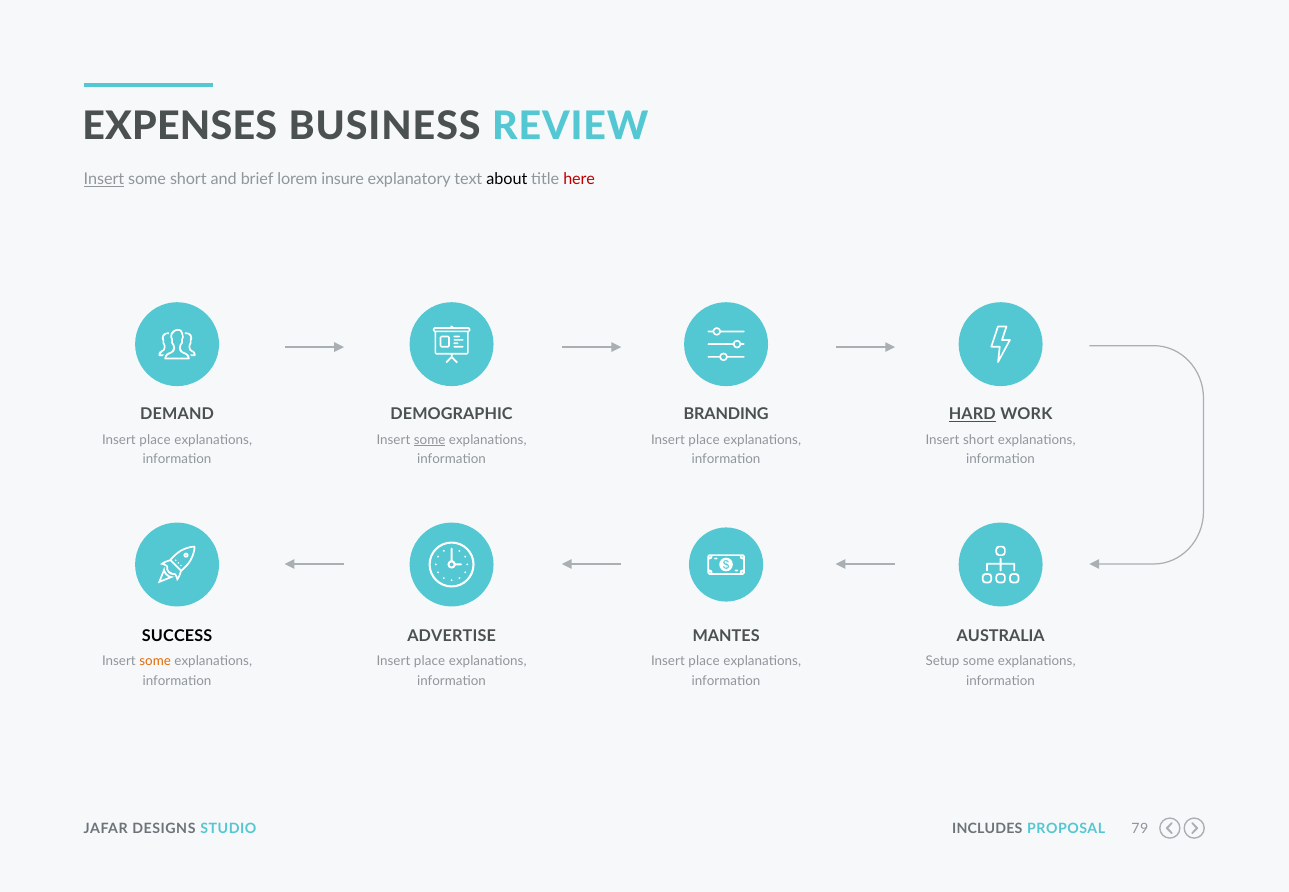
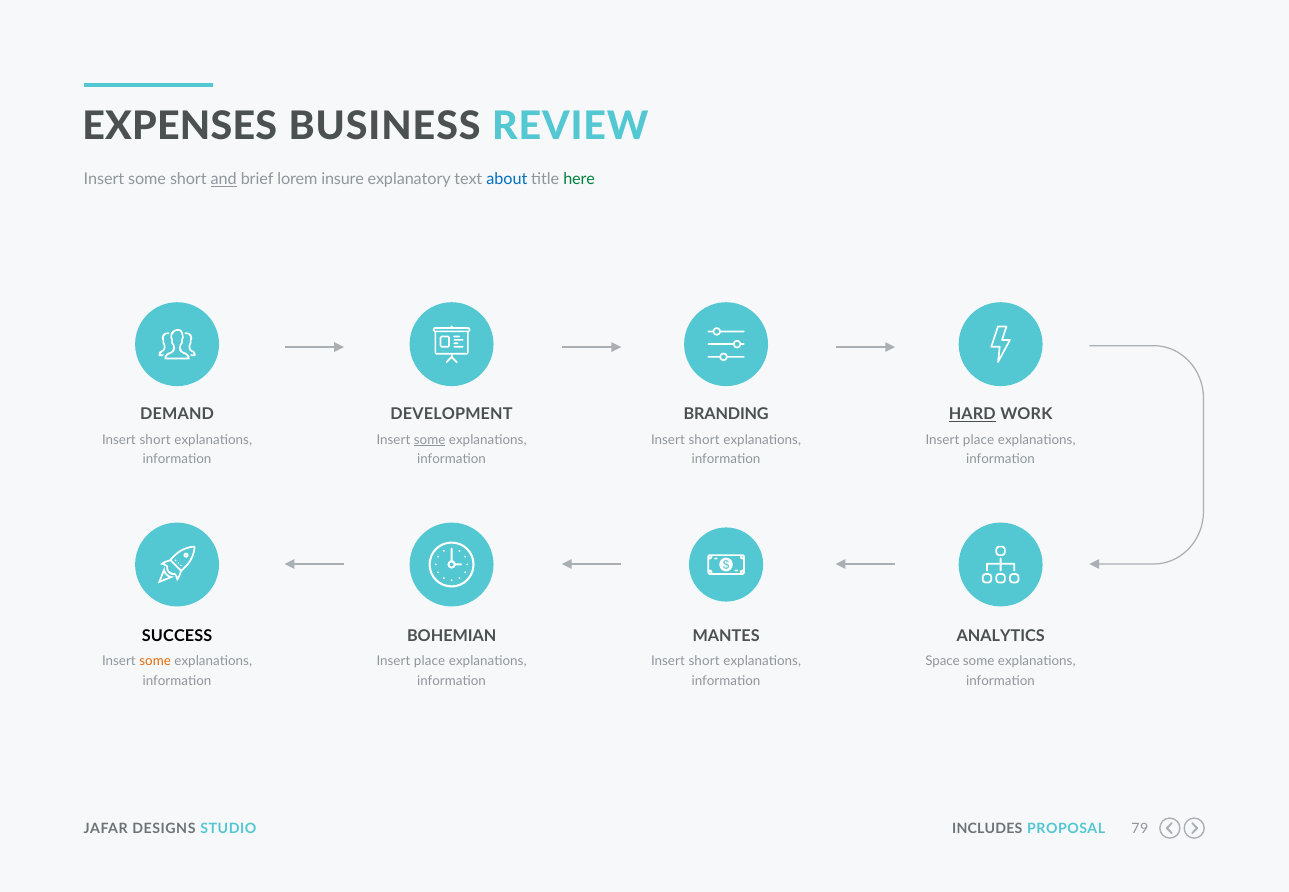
Insert at (104, 179) underline: present -> none
and underline: none -> present
about colour: black -> blue
here colour: red -> green
DEMOGRAPHIC: DEMOGRAPHIC -> DEVELOPMENT
place at (155, 440): place -> short
place at (704, 440): place -> short
short at (979, 440): short -> place
ADVERTISE: ADVERTISE -> BOHEMIAN
AUSTRALIA: AUSTRALIA -> ANALYTICS
place at (704, 662): place -> short
Setup: Setup -> Space
